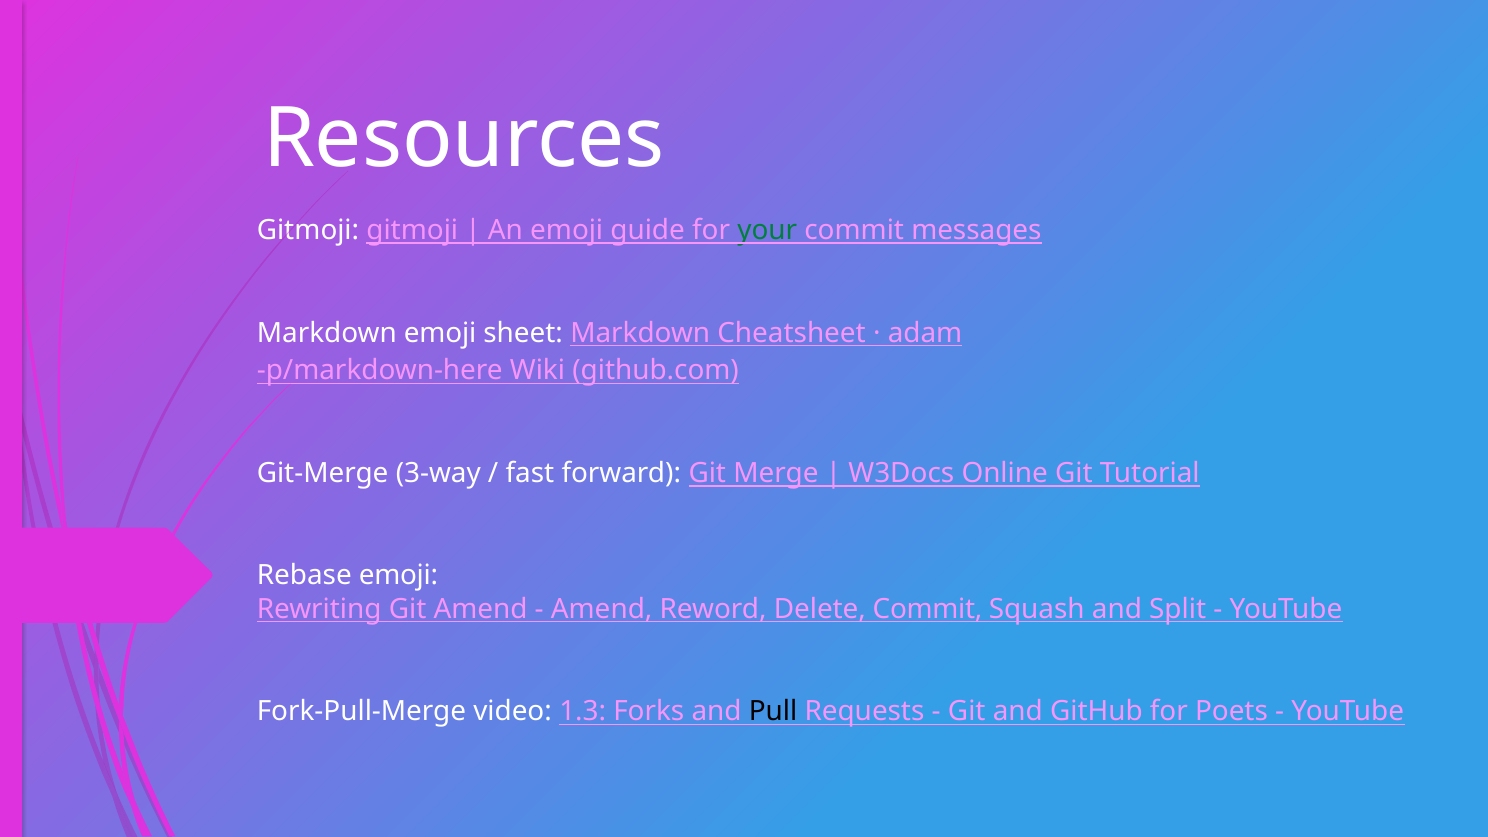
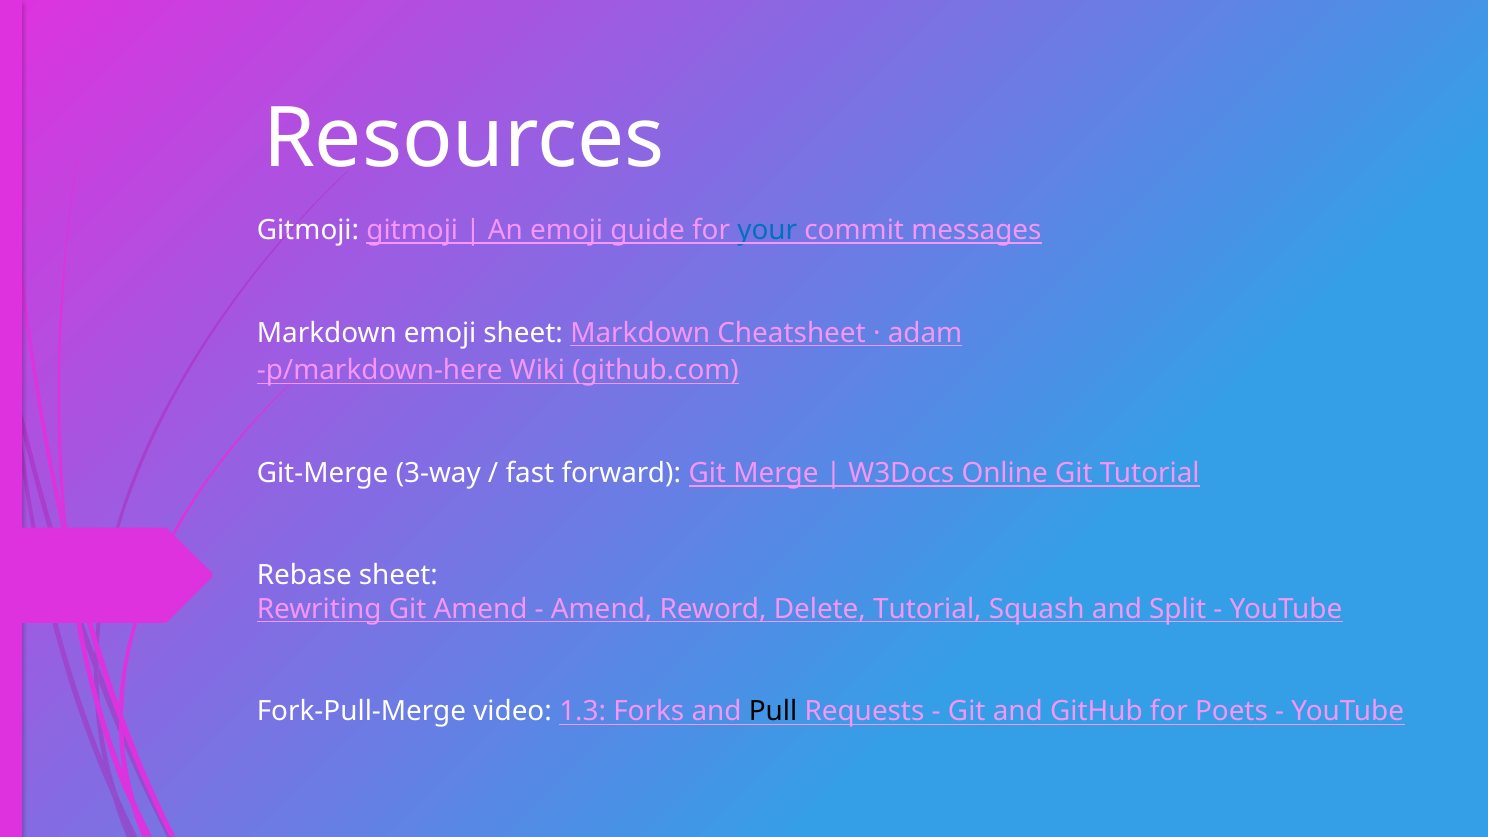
your colour: green -> blue
emoji at (398, 576): emoji -> sheet
Delete Commit: Commit -> Tutorial
